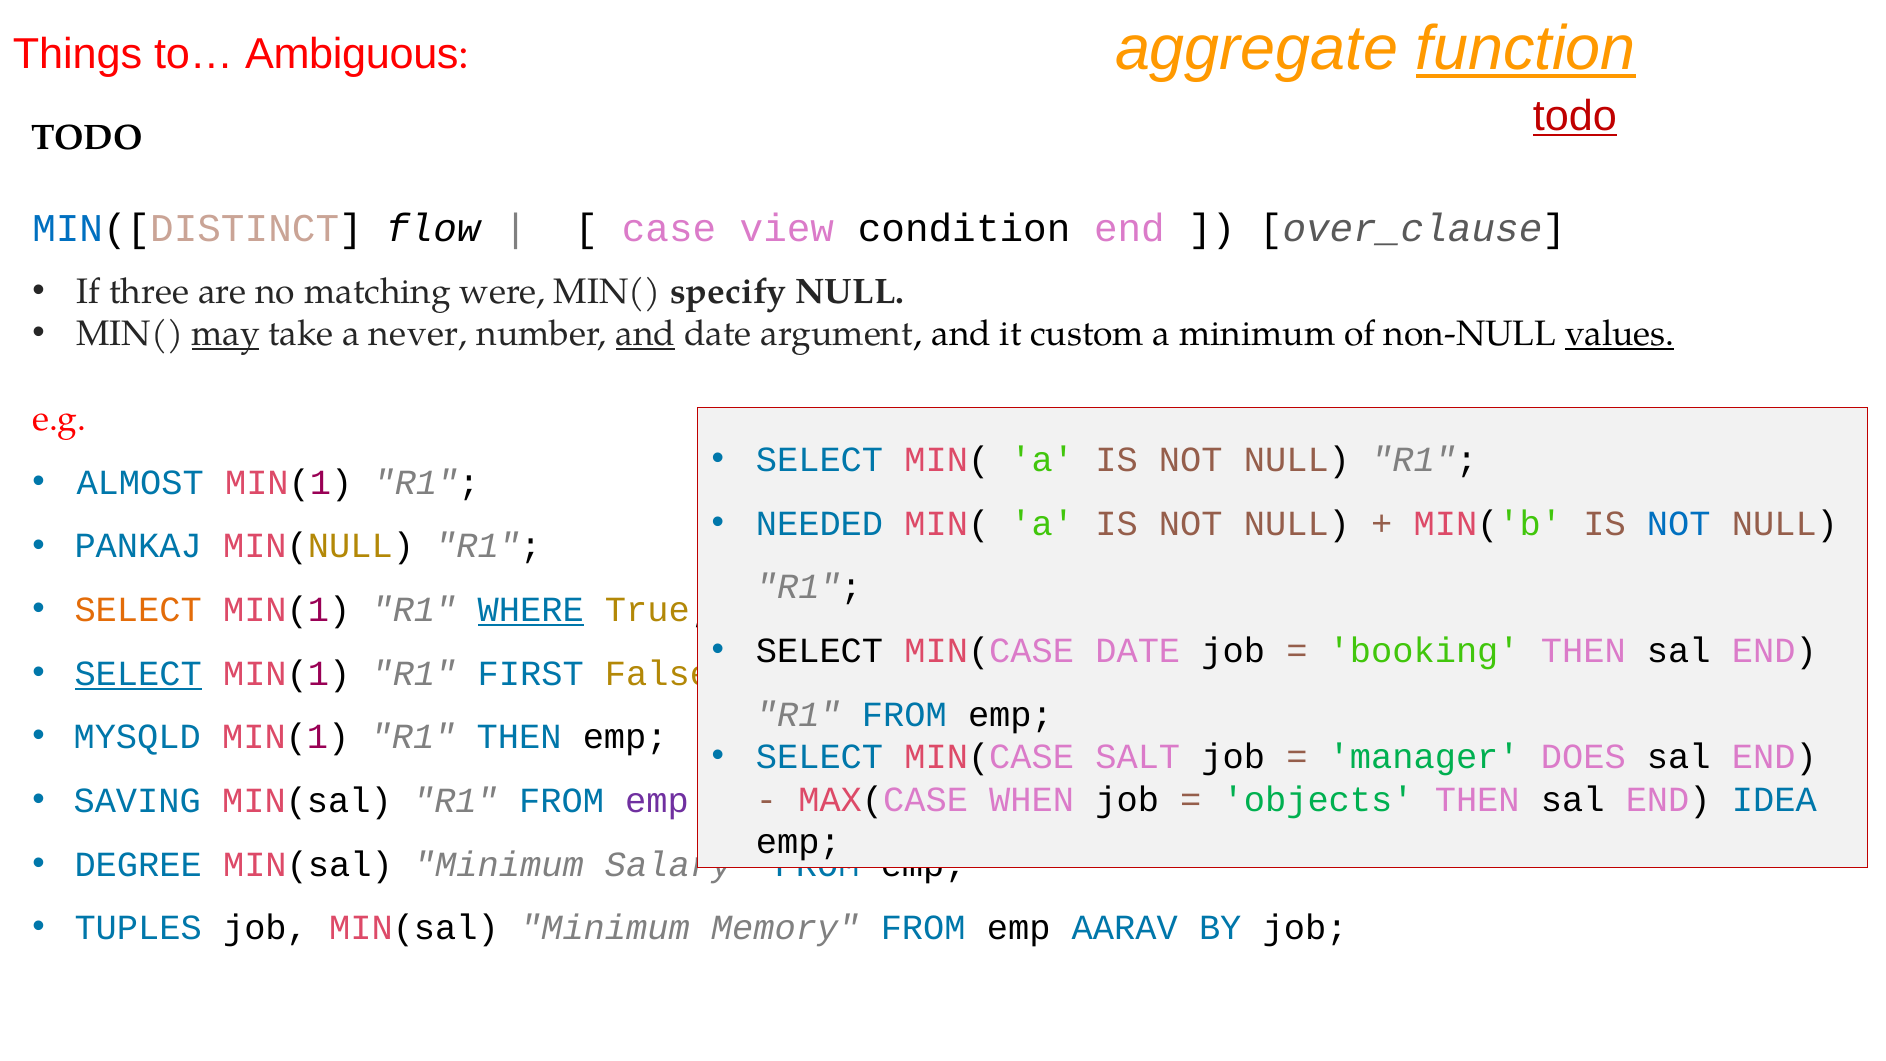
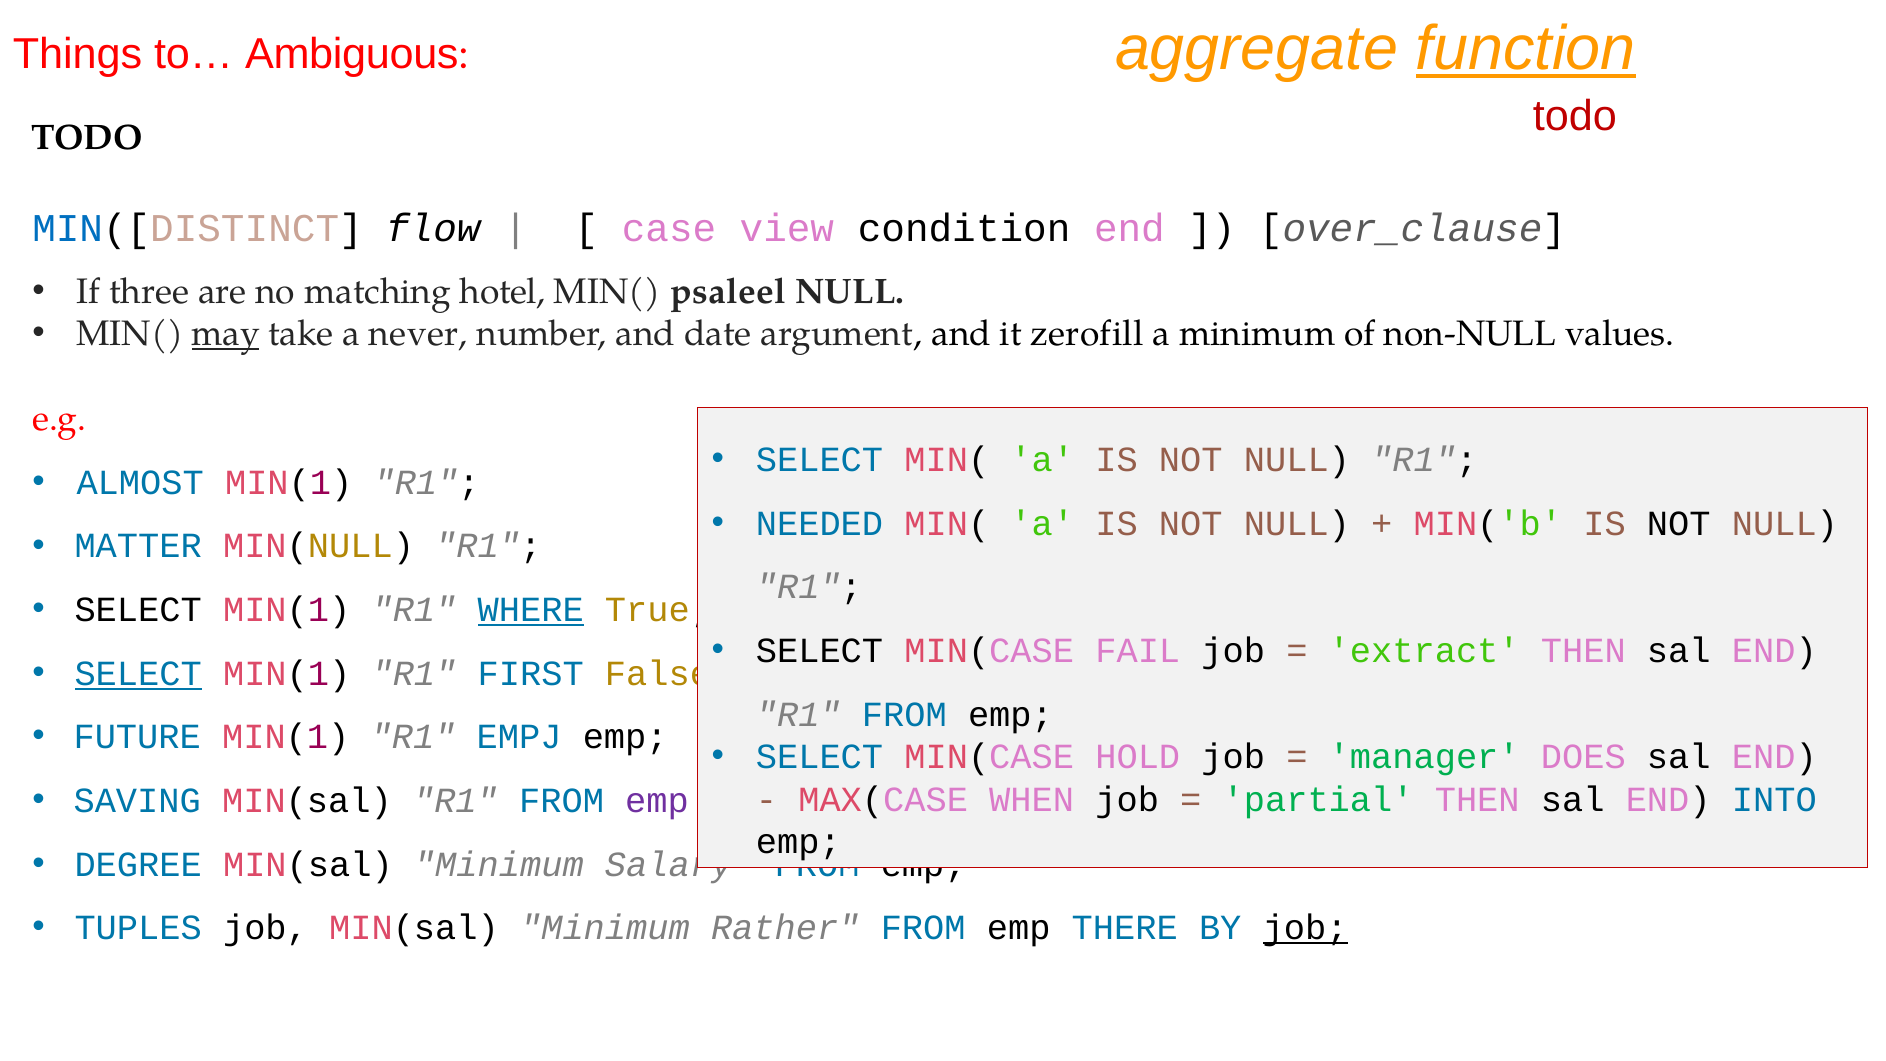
todo at (1575, 116) underline: present -> none
were: were -> hotel
specify: specify -> psaleel
and at (645, 334) underline: present -> none
custom: custom -> zerofill
values underline: present -> none
NOT at (1679, 523) colour: blue -> black
PANKAJ: PANKAJ -> MATTER
SELECT at (138, 610) colour: orange -> black
MIN(CASE DATE: DATE -> FAIL
booking: booking -> extract
MYSQLD: MYSQLD -> FUTURE
R1 THEN: THEN -> EMPJ
SALT: SALT -> HOLD
objects: objects -> partial
IDEA: IDEA -> INTO
Memory: Memory -> Rather
AARAV: AARAV -> THERE
job at (1305, 928) underline: none -> present
